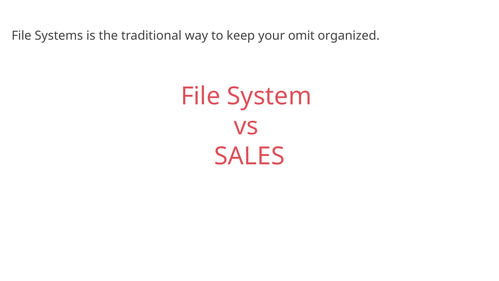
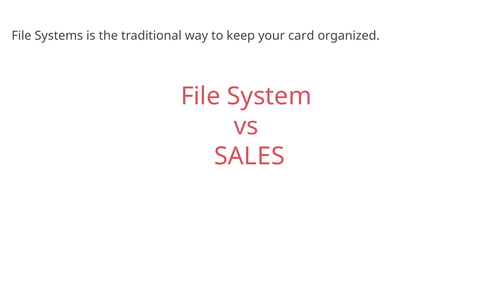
omit: omit -> card
